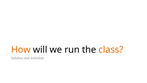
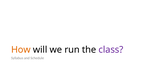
class colour: orange -> purple
